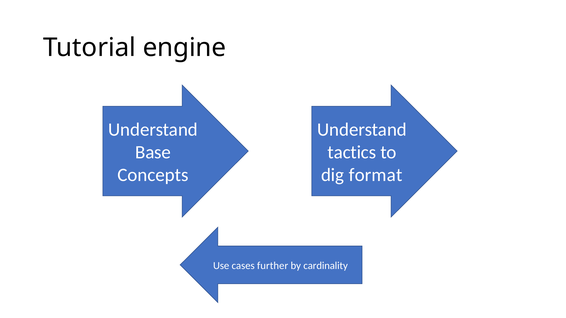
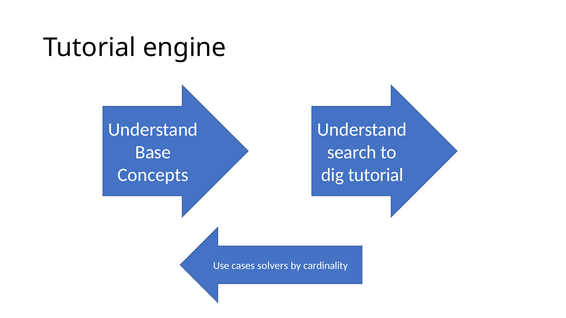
tactics: tactics -> search
dig format: format -> tutorial
further: further -> solvers
